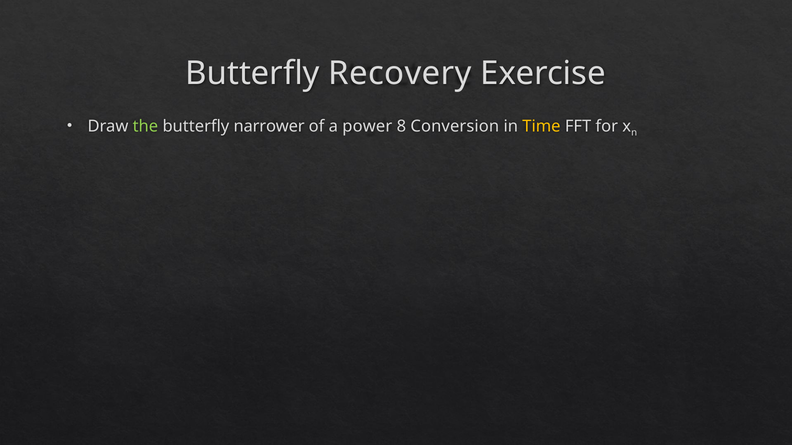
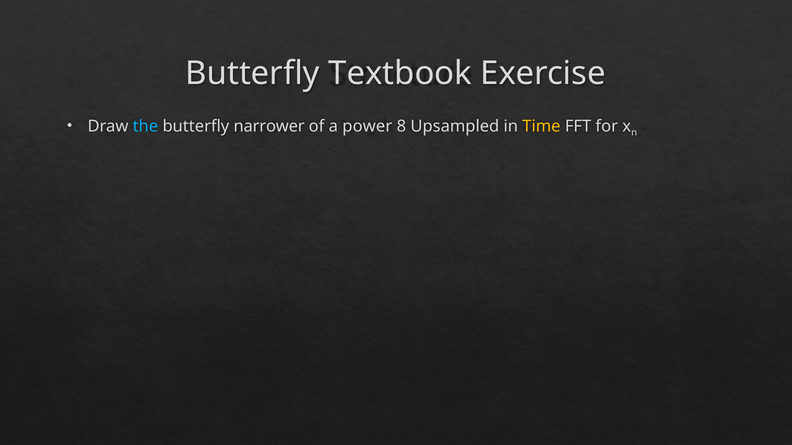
Recovery: Recovery -> Textbook
the colour: light green -> light blue
Conversion: Conversion -> Upsampled
